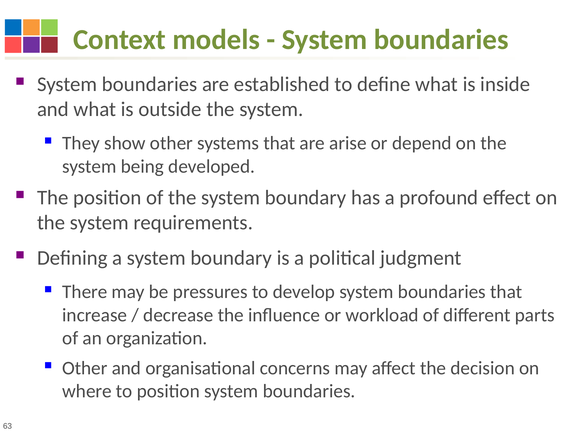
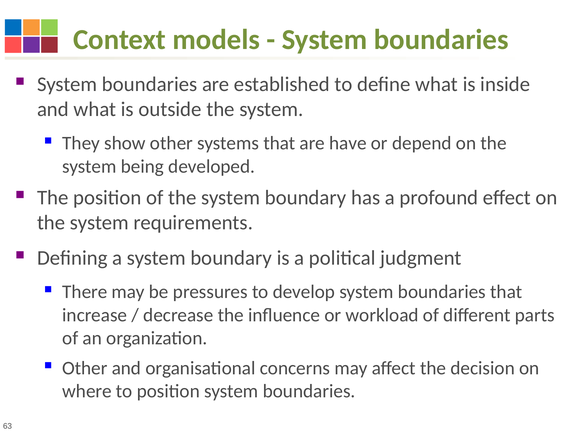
arise: arise -> have
